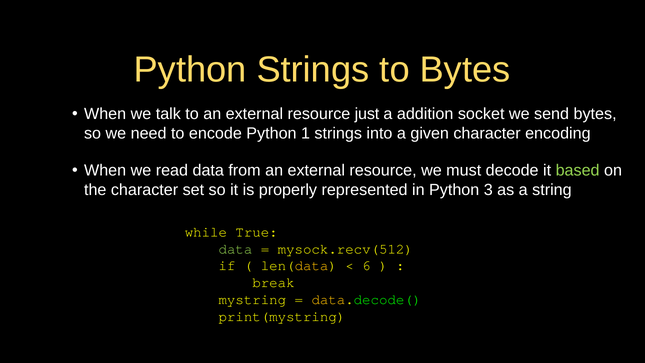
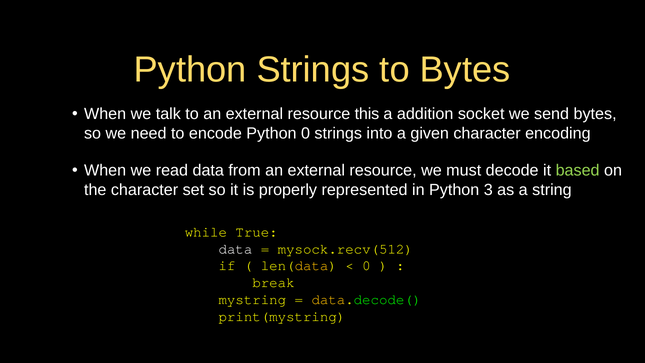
just: just -> this
Python 1: 1 -> 0
data at (235, 249) colour: light green -> white
6 at (366, 266): 6 -> 0
